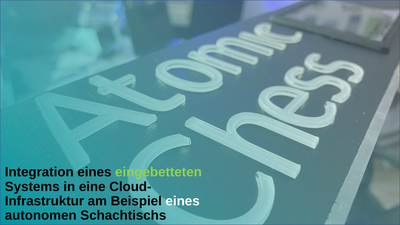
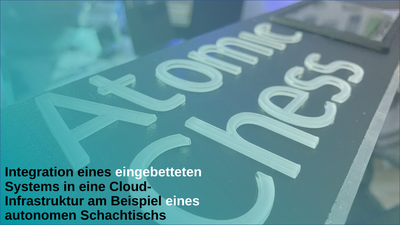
eingebetteten colour: light green -> white
